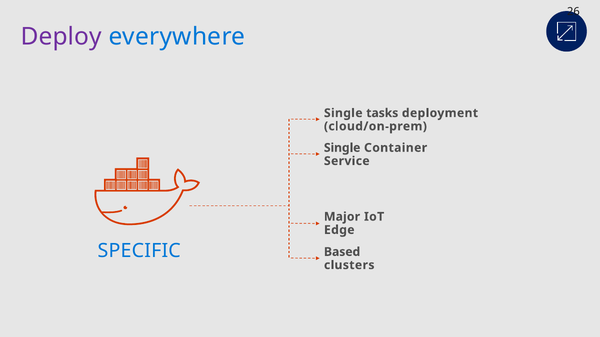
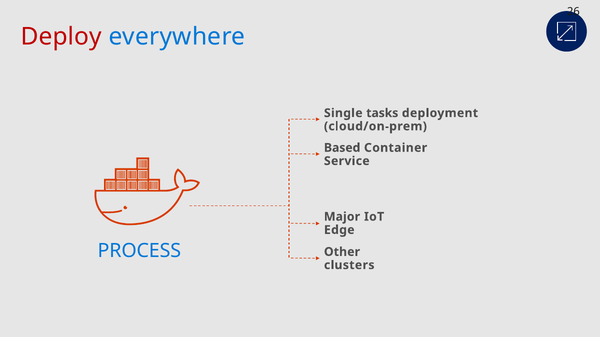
Deploy colour: purple -> red
Single at (342, 148): Single -> Based
SPECIFIC: SPECIFIC -> PROCESS
Based: Based -> Other
